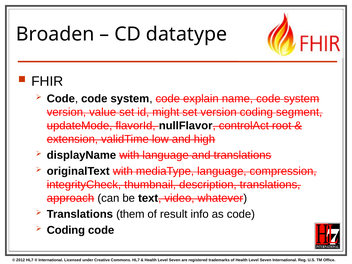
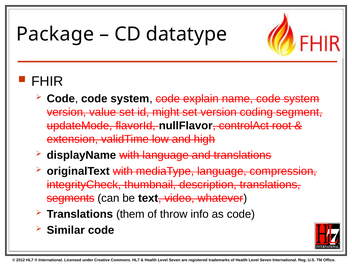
Broaden: Broaden -> Package
approach: approach -> segments
result: result -> throw
Coding at (66, 230): Coding -> Similar
